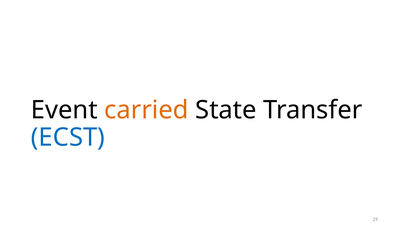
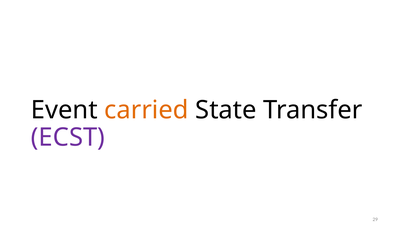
ECST colour: blue -> purple
